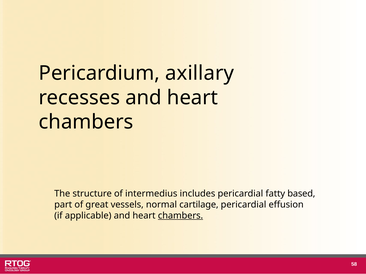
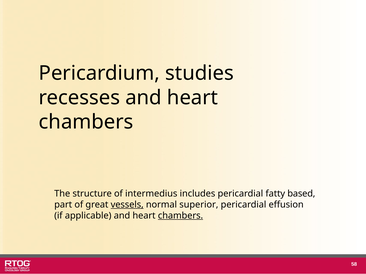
axillary: axillary -> studies
vessels underline: none -> present
cartilage: cartilage -> superior
